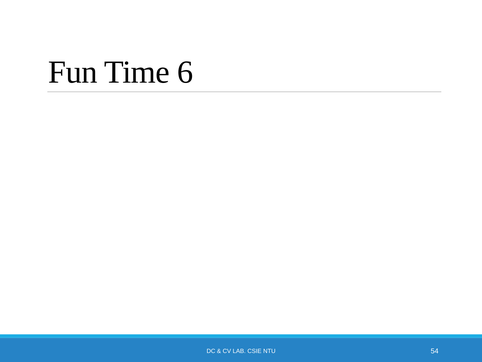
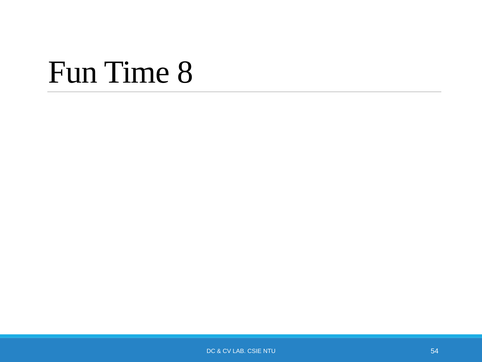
6: 6 -> 8
